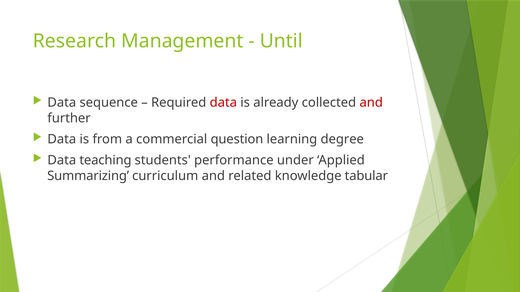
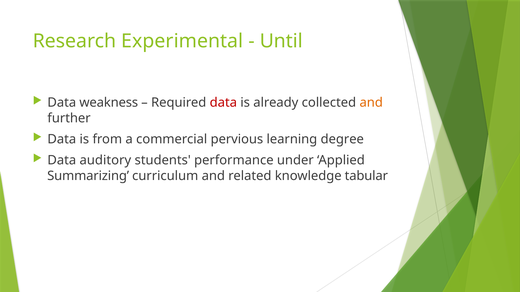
Management: Management -> Experimental
sequence: sequence -> weakness
and at (371, 103) colour: red -> orange
question: question -> pervious
teaching: teaching -> auditory
